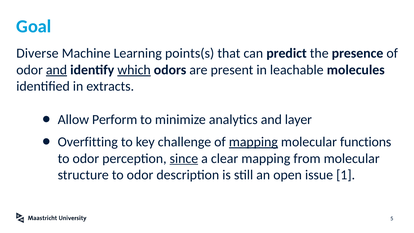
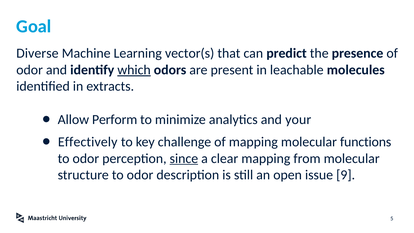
points(s: points(s -> vector(s
and at (57, 70) underline: present -> none
layer: layer -> your
Overfitting: Overfitting -> Effectively
mapping at (253, 142) underline: present -> none
1: 1 -> 9
